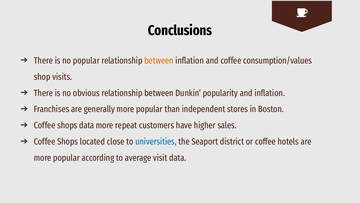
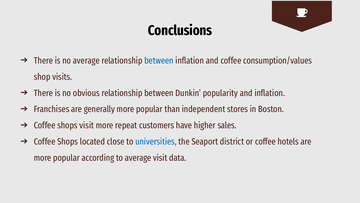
no popular: popular -> average
between at (159, 60) colour: orange -> blue
shops data: data -> visit
